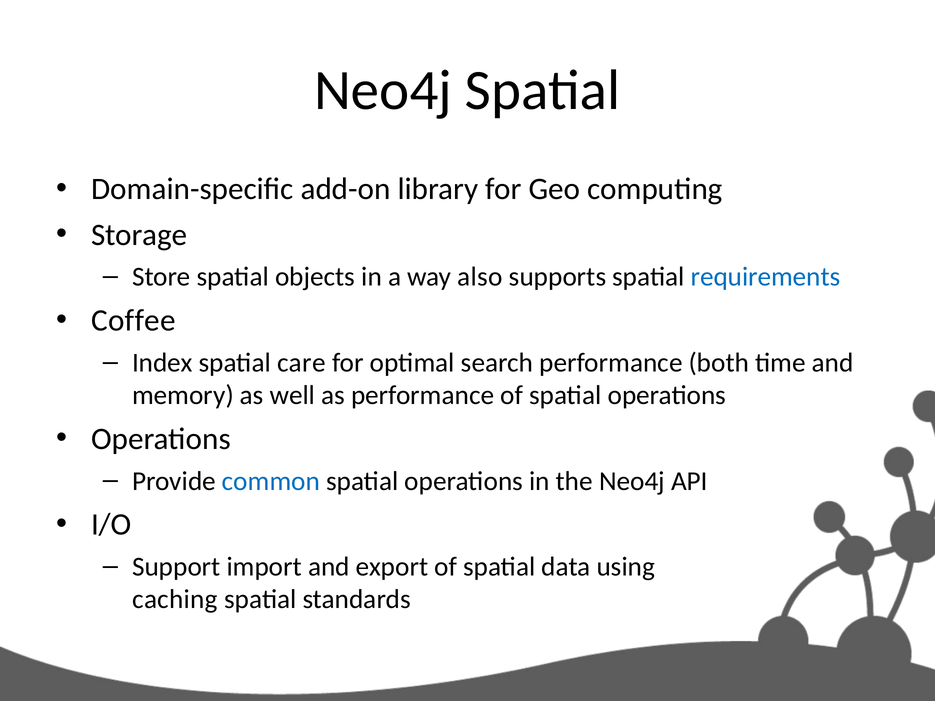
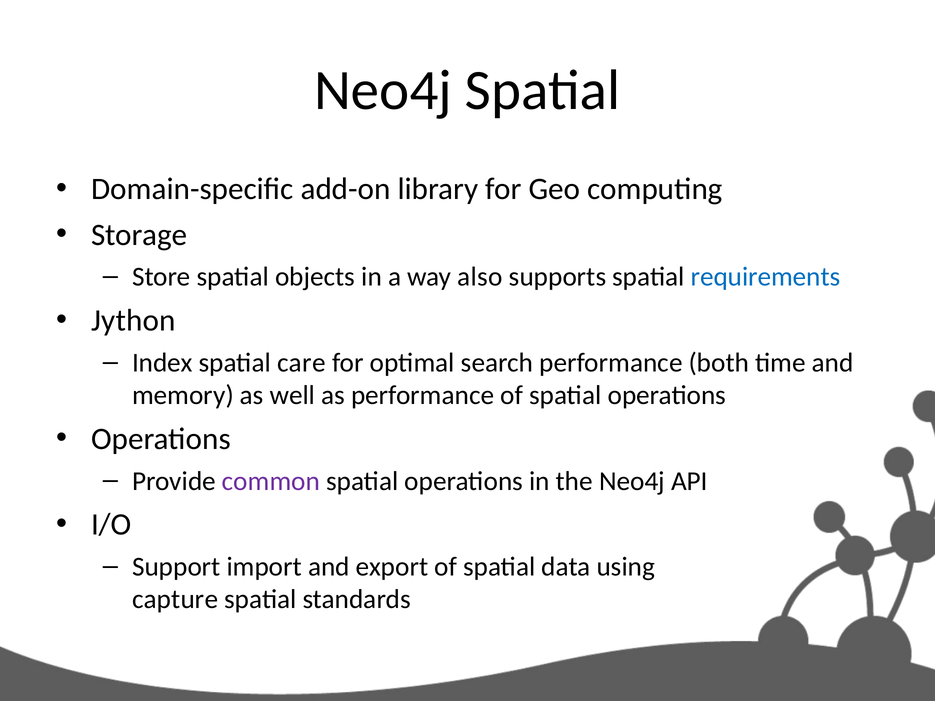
Coffee: Coffee -> Jython
common colour: blue -> purple
caching: caching -> capture
